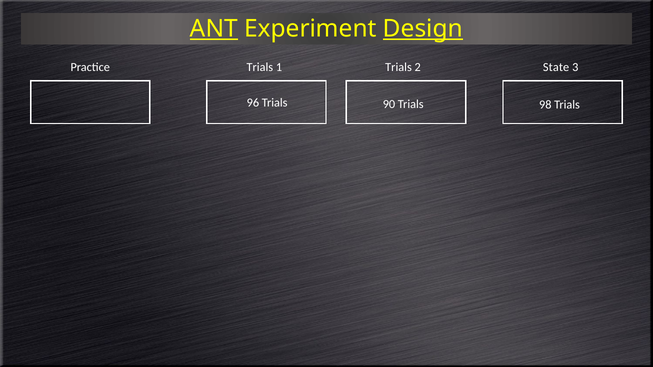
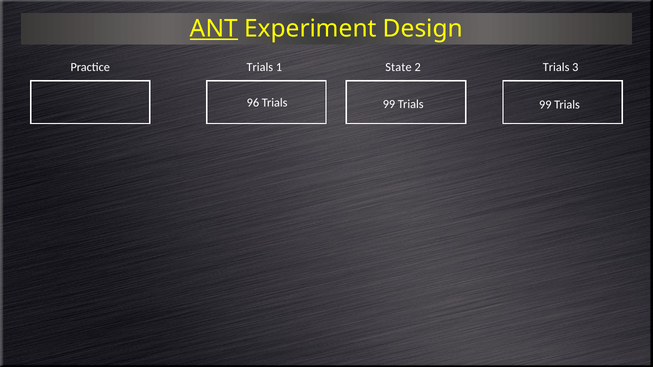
Design underline: present -> none
1 Trials: Trials -> State
2 State: State -> Trials
96 Trials 90: 90 -> 99
98 at (545, 105): 98 -> 99
